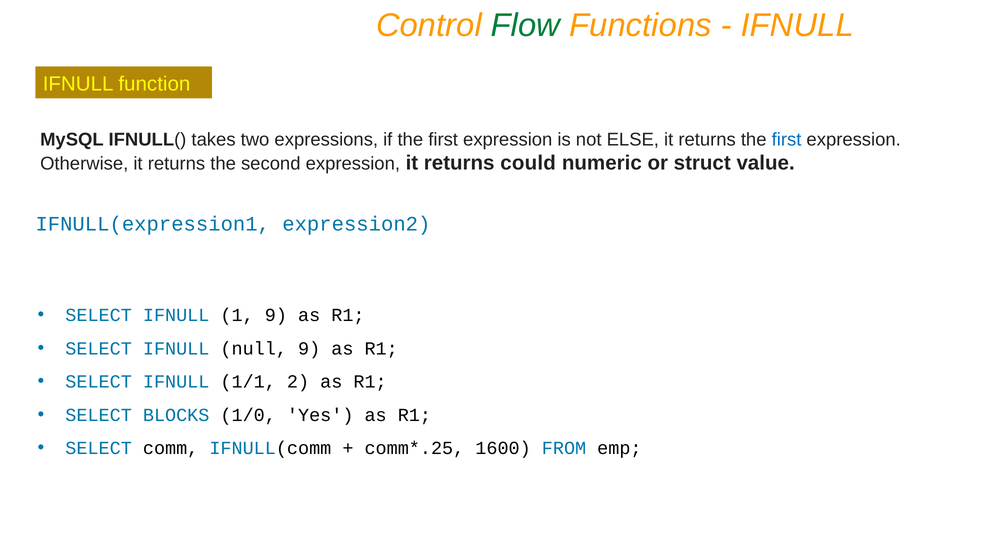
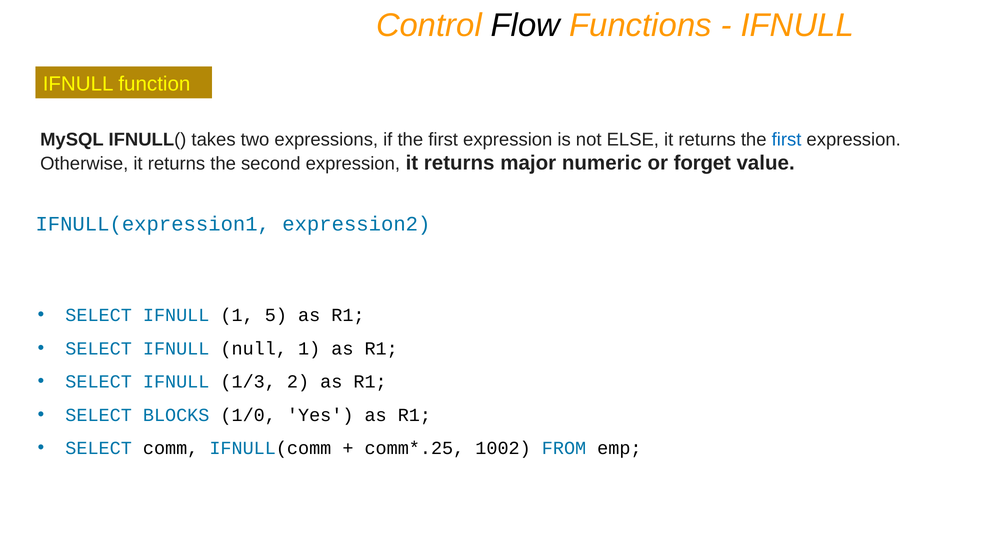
Flow colour: green -> black
could: could -> major
struct: struct -> forget
1 9: 9 -> 5
null 9: 9 -> 1
1/1: 1/1 -> 1/3
1600: 1600 -> 1002
